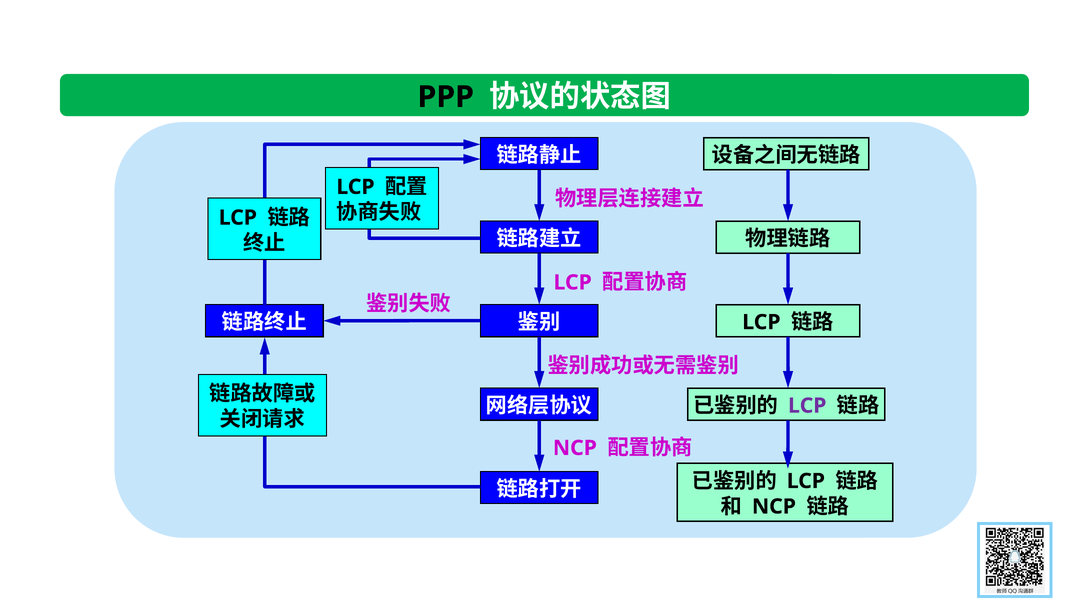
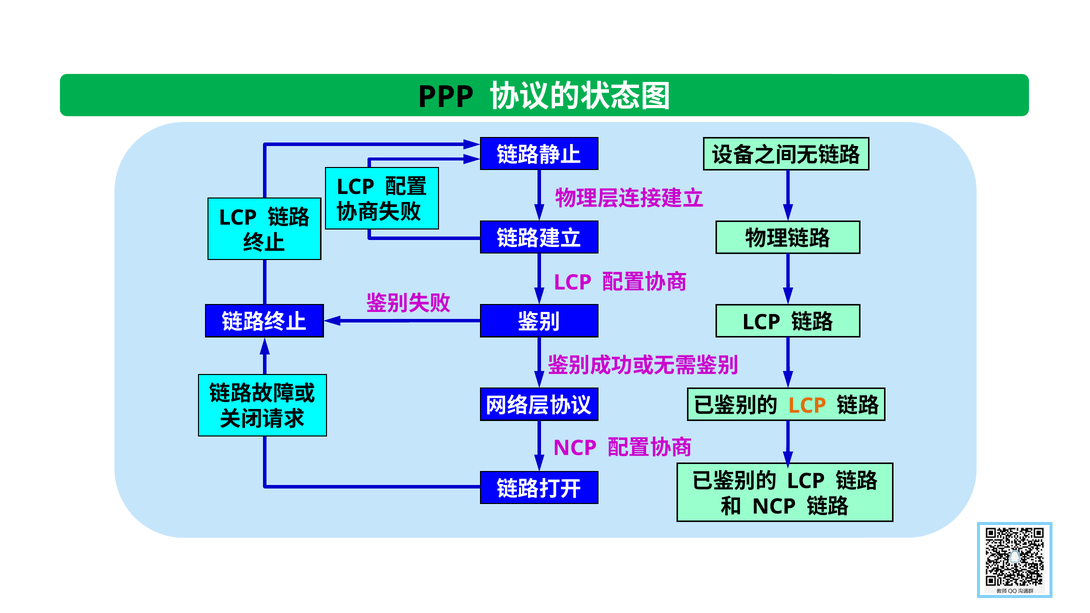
LCP at (807, 406) colour: purple -> orange
